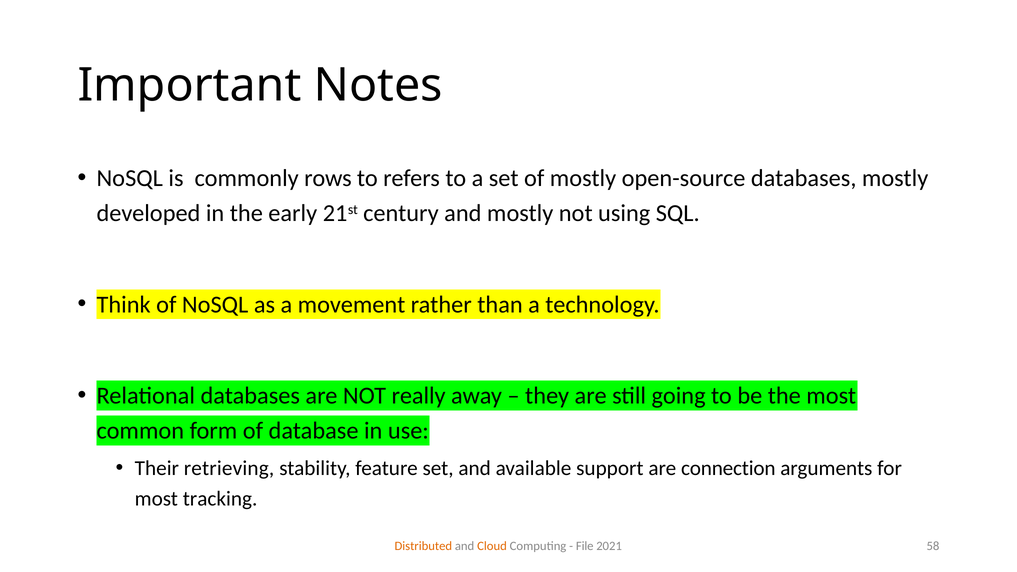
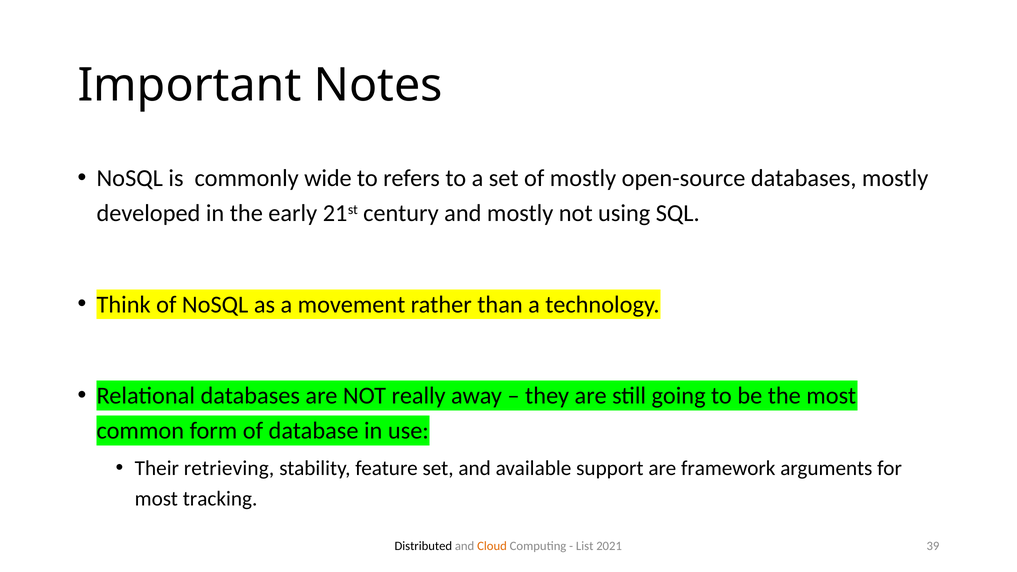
rows: rows -> wide
connection: connection -> framework
Distributed colour: orange -> black
File: File -> List
58: 58 -> 39
